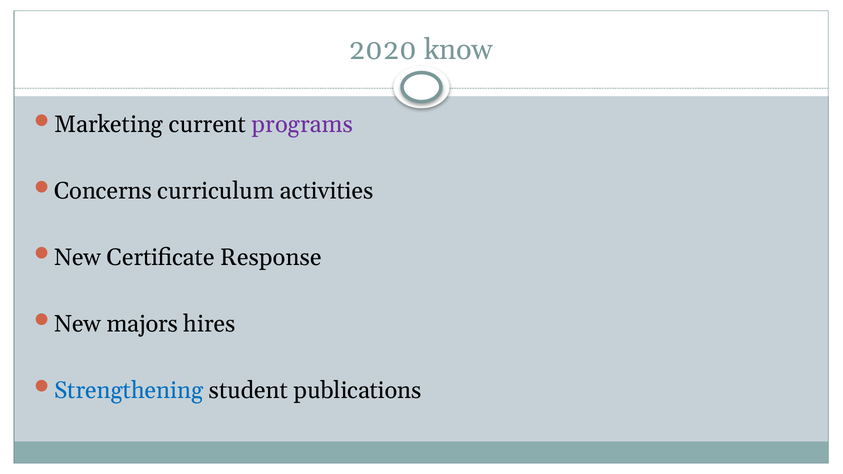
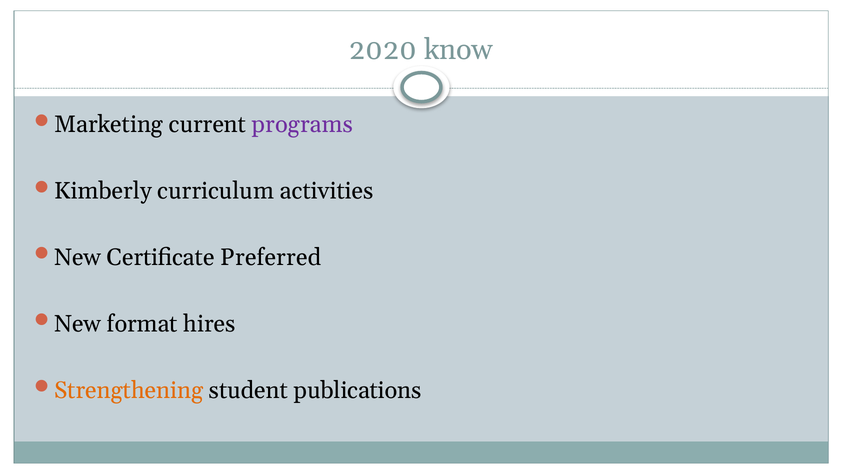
Concerns: Concerns -> Kimberly
Response: Response -> Preferred
majors: majors -> format
Strengthening colour: blue -> orange
